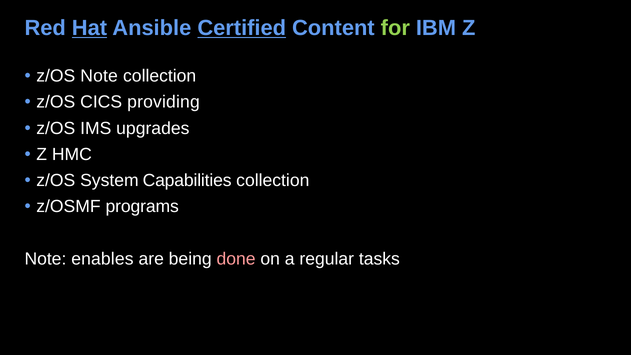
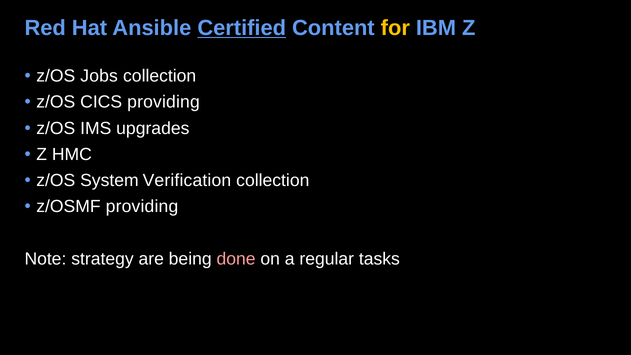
Hat underline: present -> none
for colour: light green -> yellow
z/OS Note: Note -> Jobs
Capabilities: Capabilities -> Verification
z/OSMF programs: programs -> providing
enables: enables -> strategy
